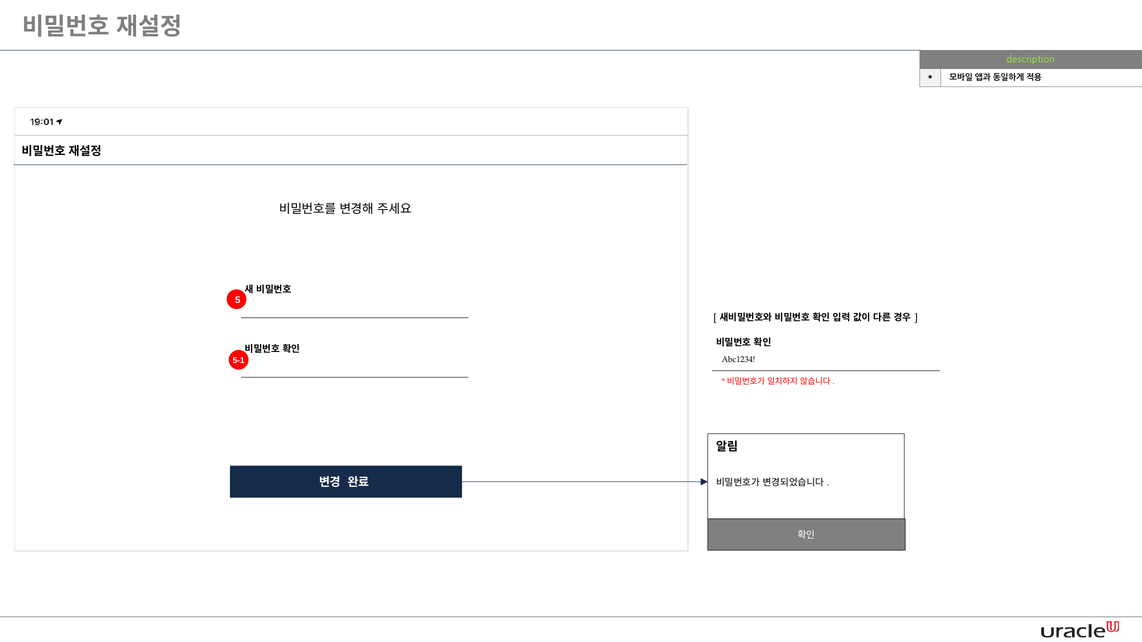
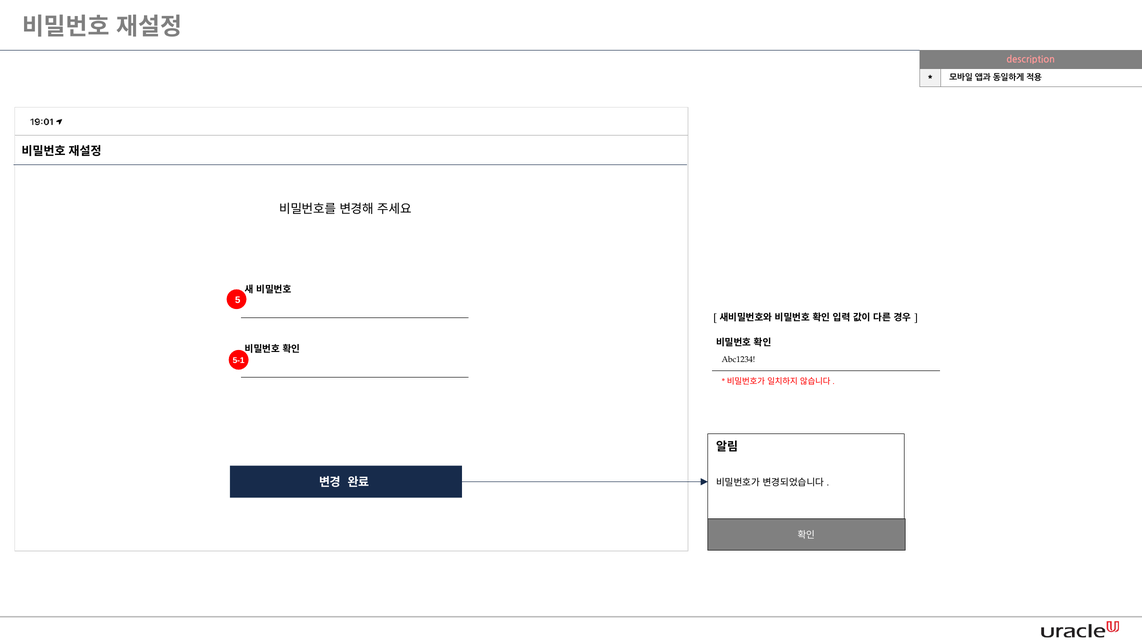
description colour: light green -> pink
